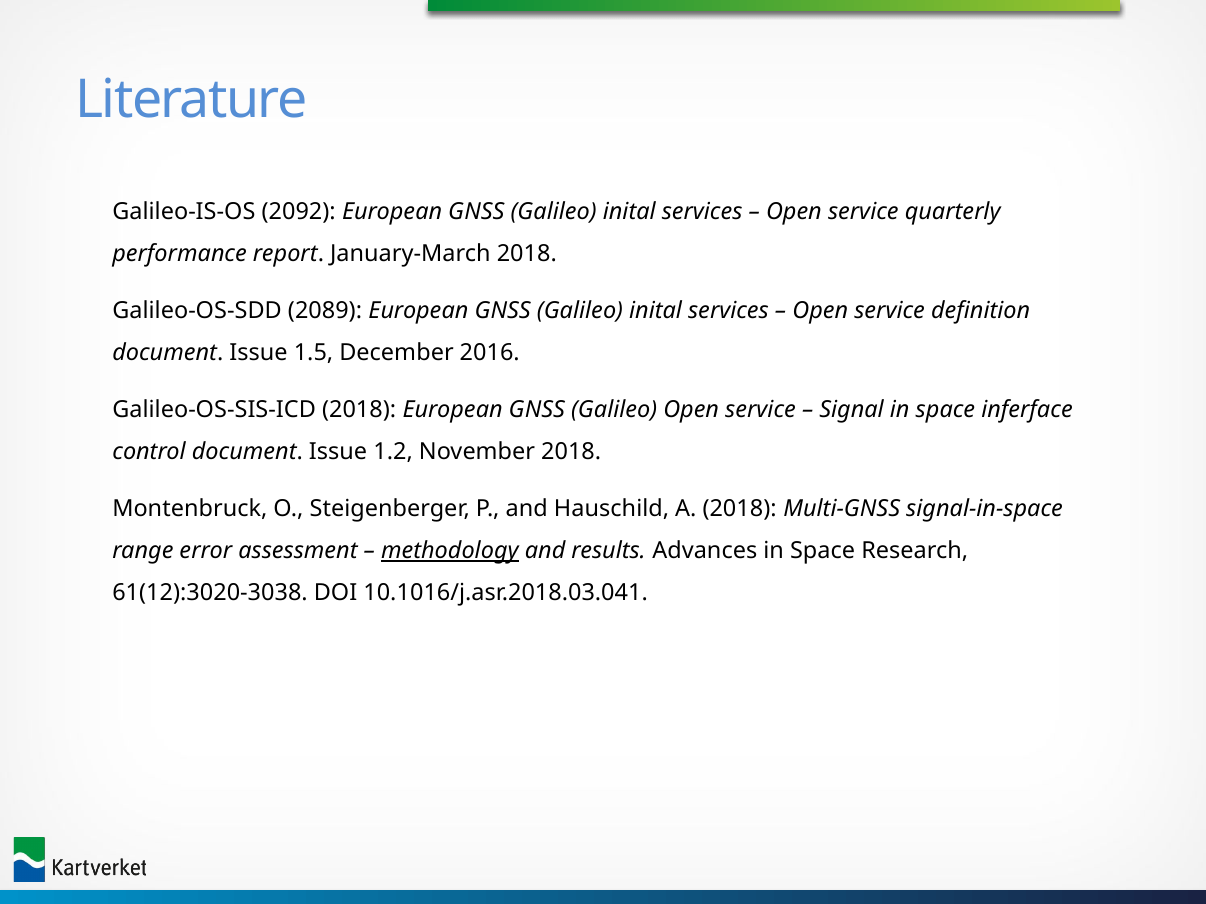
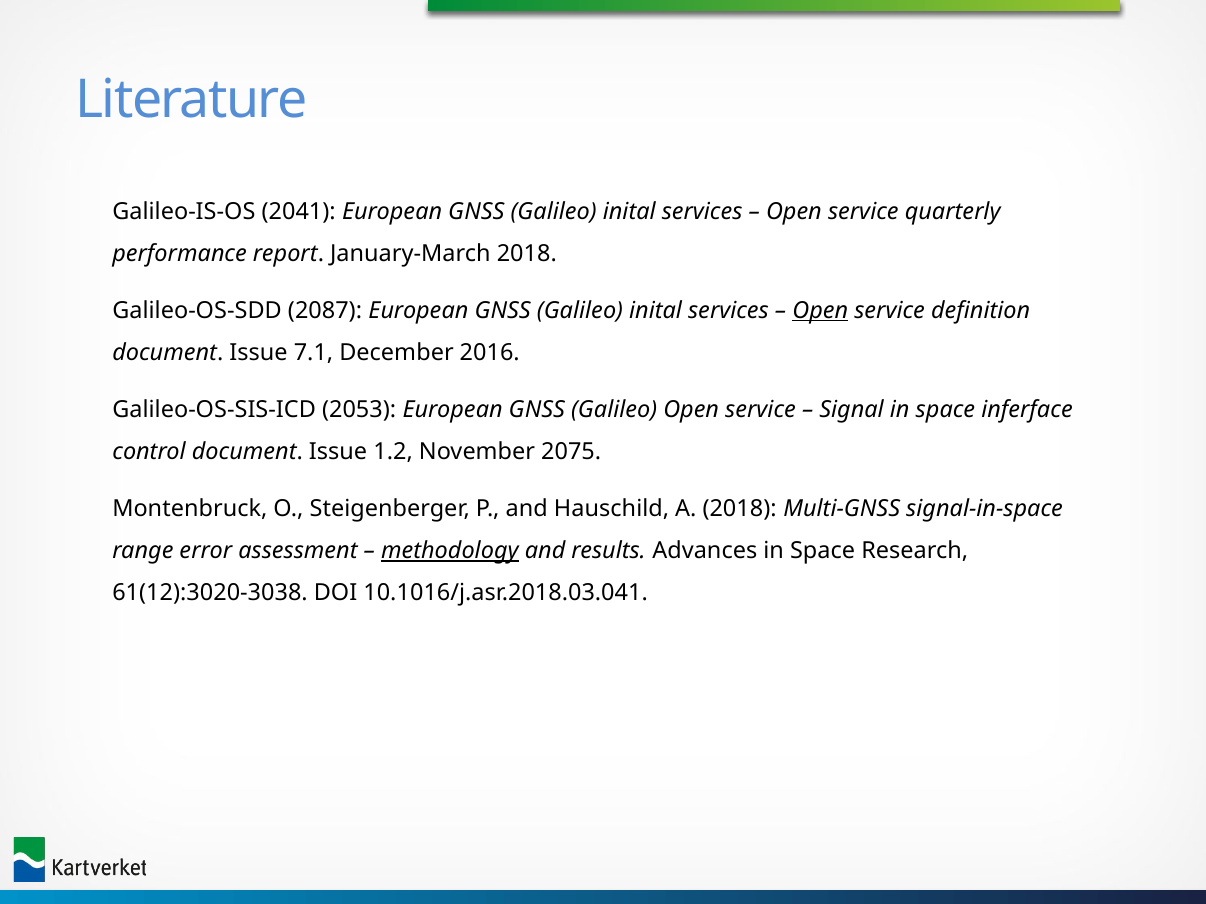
2092: 2092 -> 2041
2089: 2089 -> 2087
Open at (820, 311) underline: none -> present
1.5: 1.5 -> 7.1
Galileo-OS-SIS-ICD 2018: 2018 -> 2053
November 2018: 2018 -> 2075
